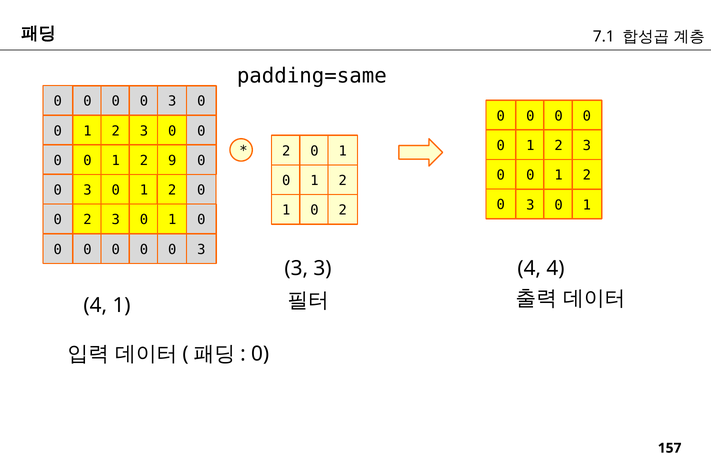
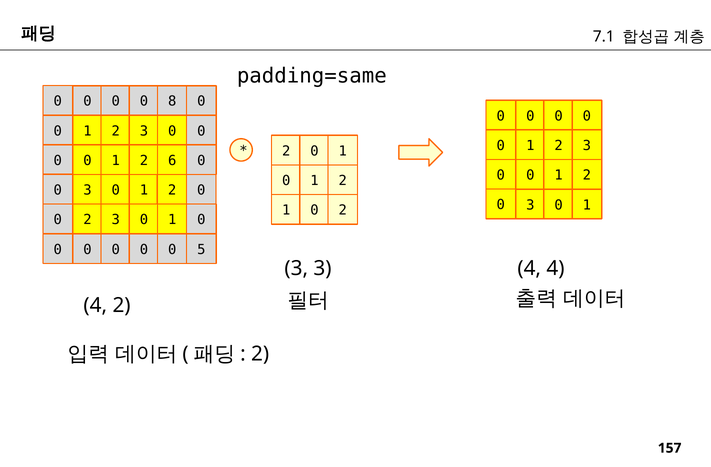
3 at (172, 101): 3 -> 8
9: 9 -> 6
3 at (201, 250): 3 -> 5
4 1: 1 -> 2
0 at (260, 354): 0 -> 2
